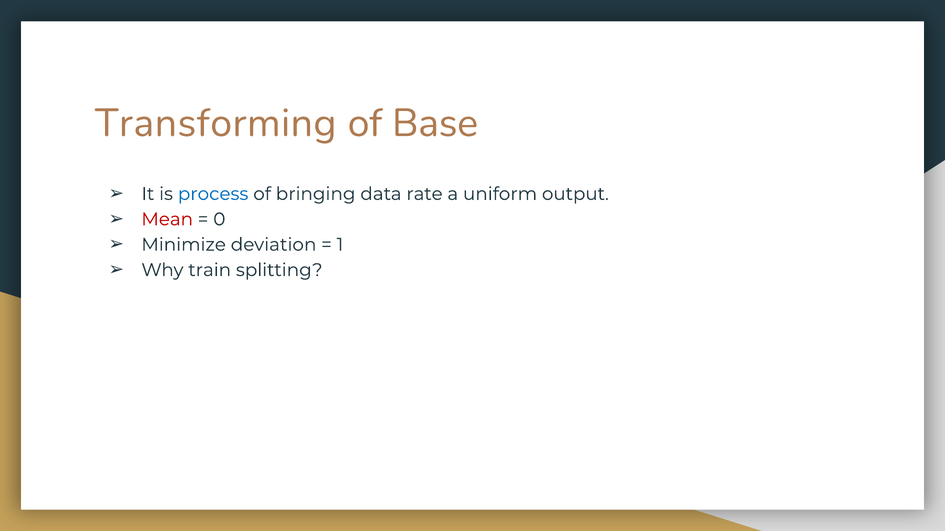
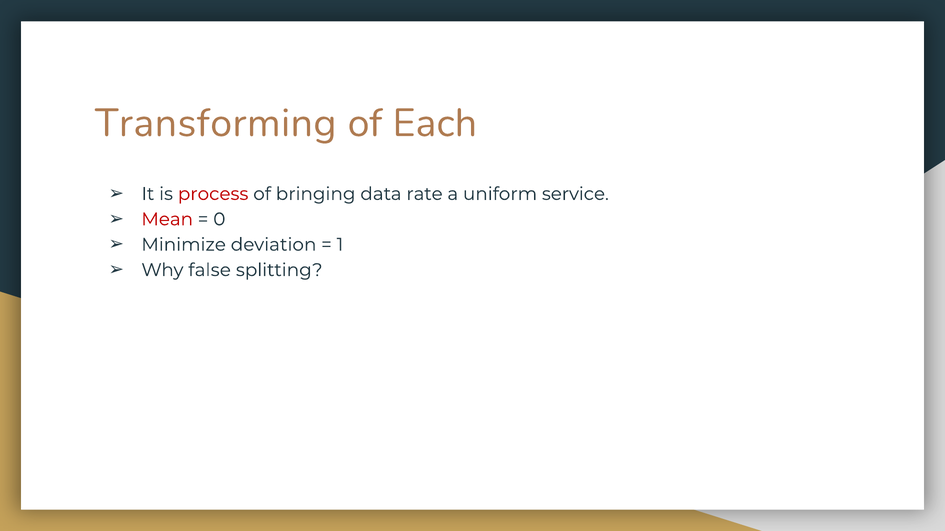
Base: Base -> Each
process colour: blue -> red
output: output -> service
train: train -> false
